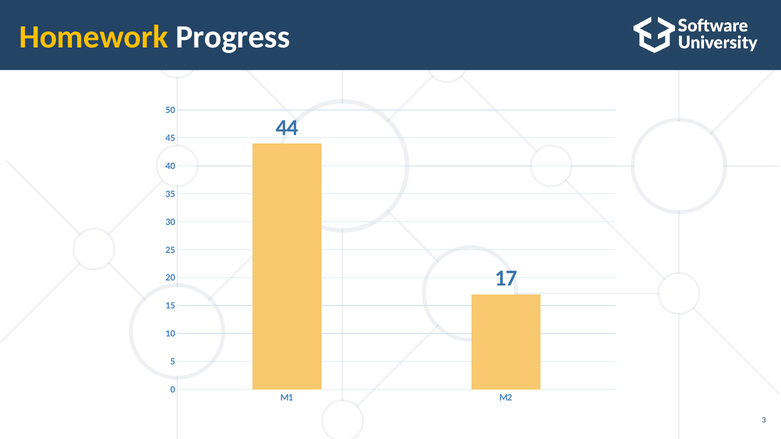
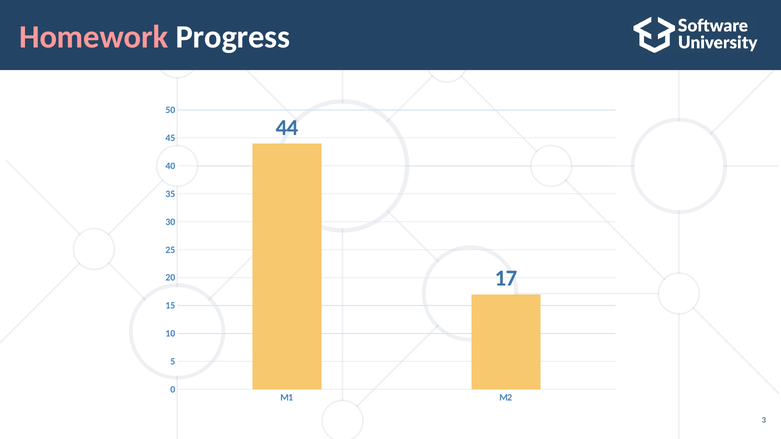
Homework colour: yellow -> pink
